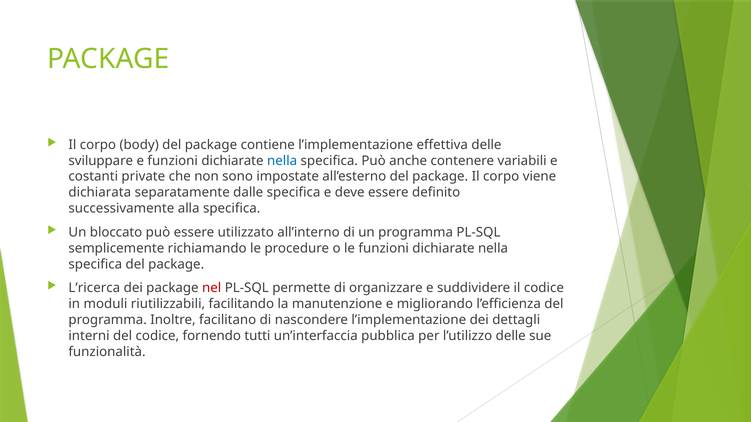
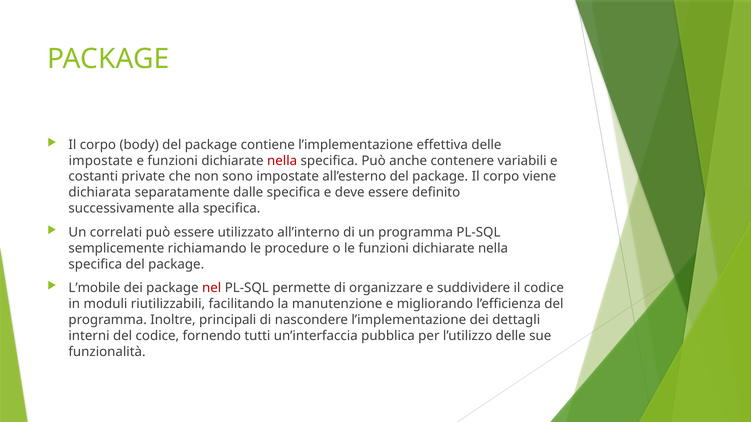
sviluppare at (101, 161): sviluppare -> impostate
nella at (282, 161) colour: blue -> red
bloccato: bloccato -> correlati
L’ricerca: L’ricerca -> L’mobile
facilitano: facilitano -> principali
